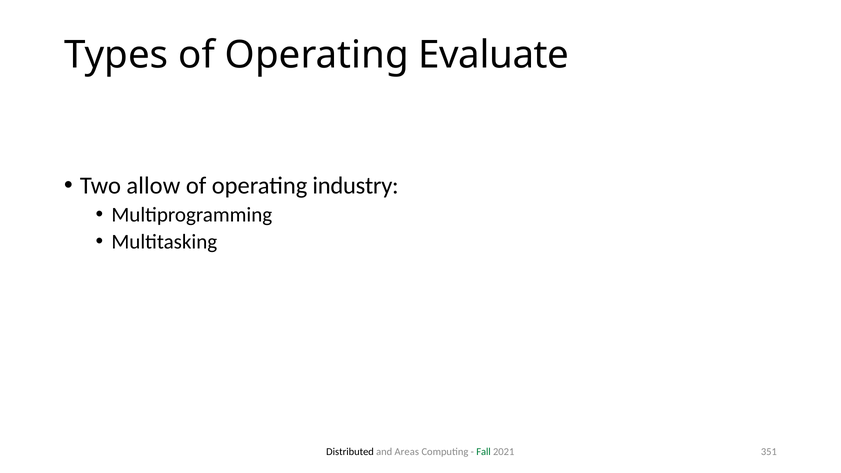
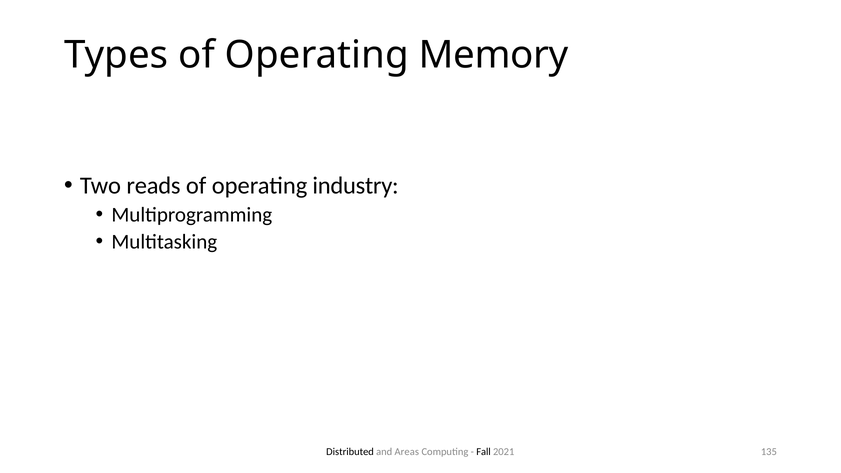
Evaluate: Evaluate -> Memory
allow: allow -> reads
Fall colour: green -> black
351: 351 -> 135
